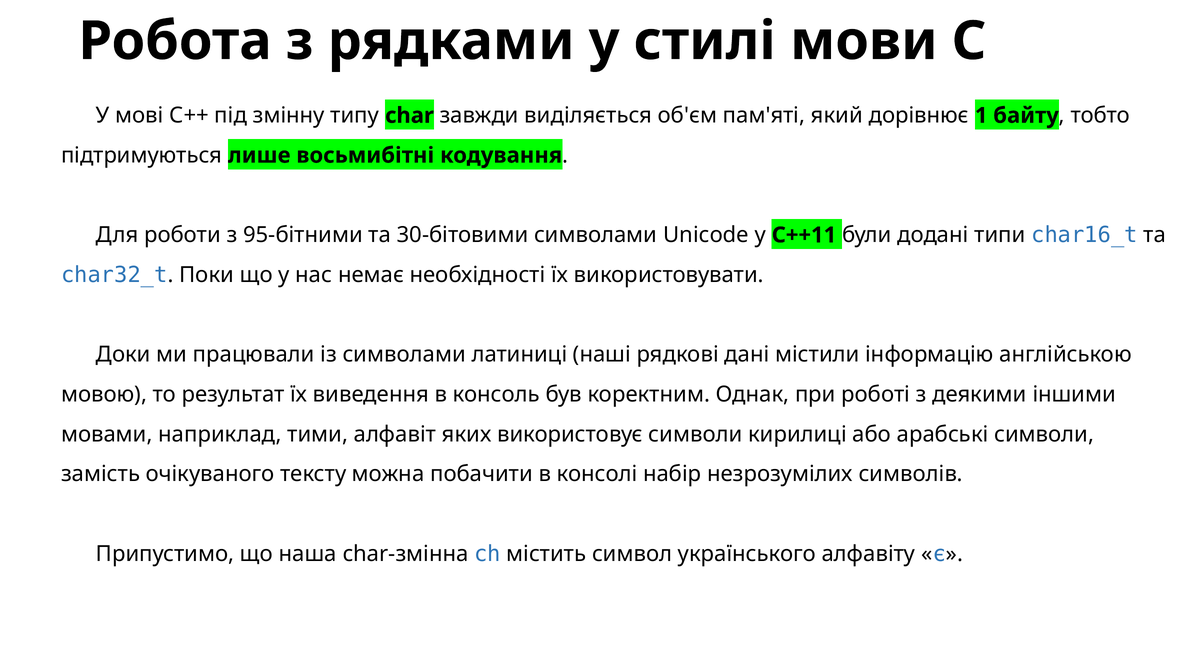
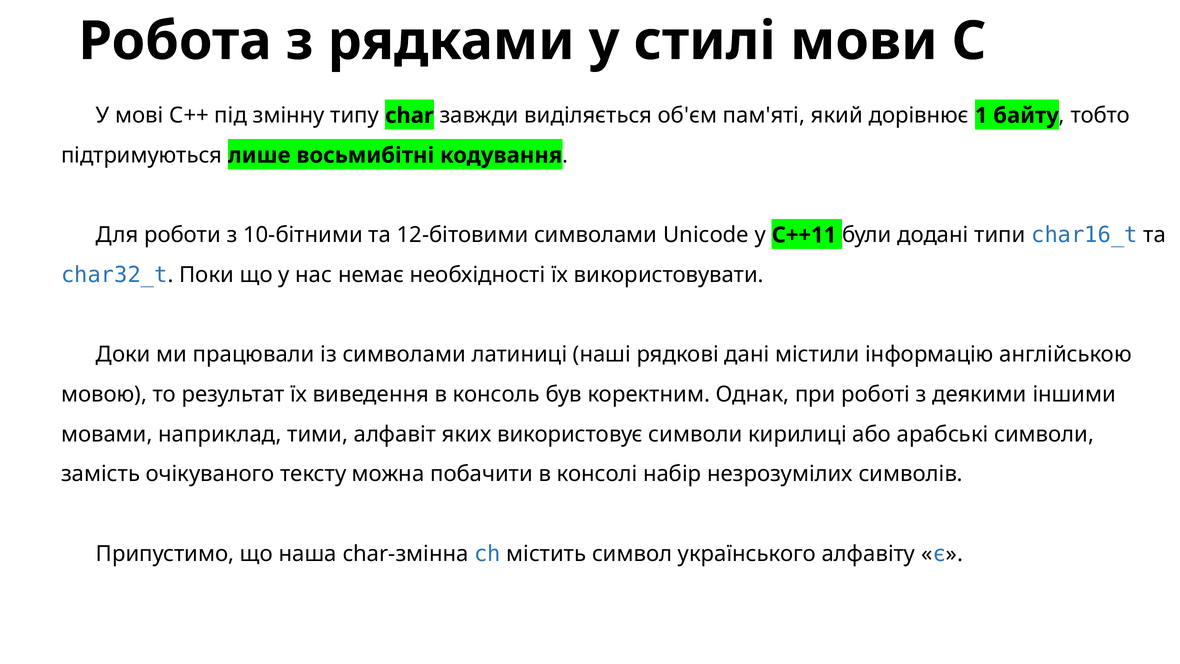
95-бітними: 95-бітними -> 10-бітними
30-бітовими: 30-бітовими -> 12-бітовими
